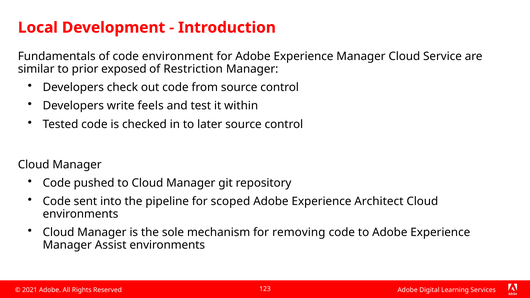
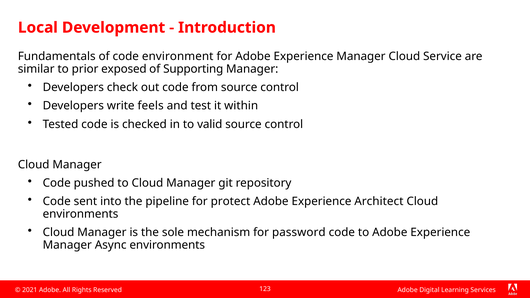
Restriction: Restriction -> Supporting
later: later -> valid
scoped: scoped -> protect
removing: removing -> password
Assist: Assist -> Async
